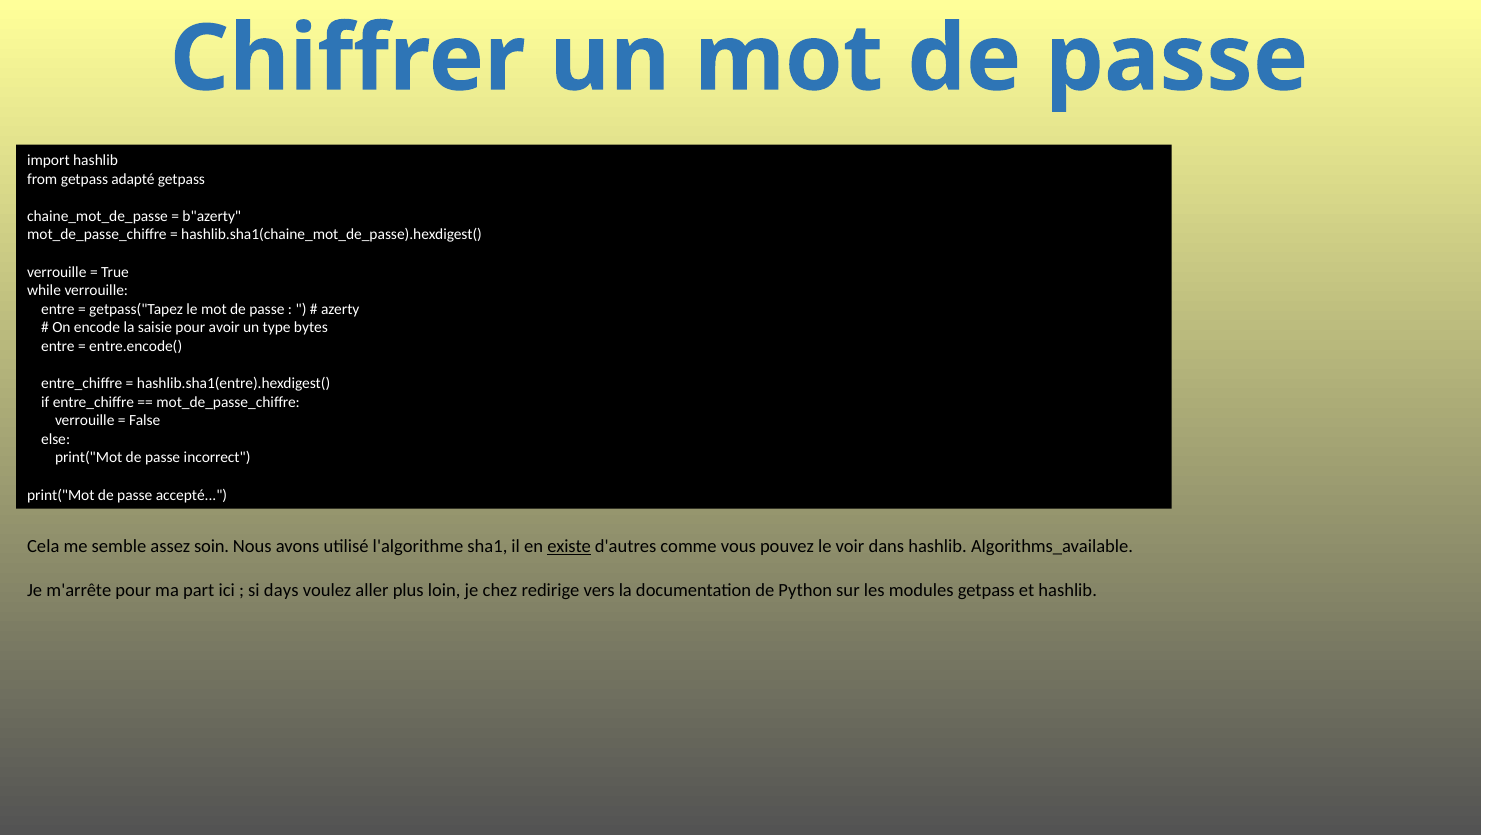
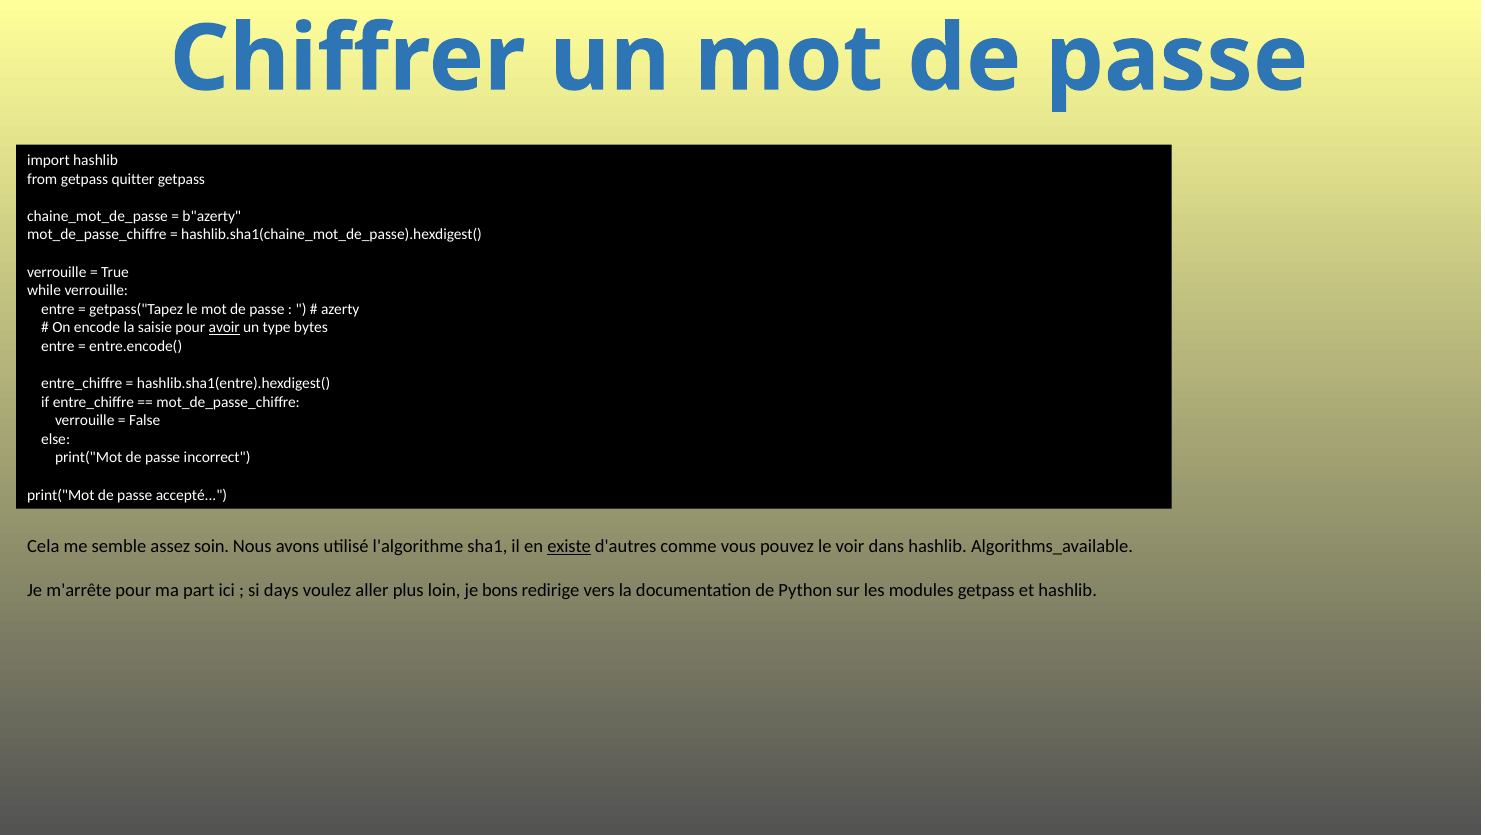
adapté: adapté -> quitter
avoir underline: none -> present
chez: chez -> bons
